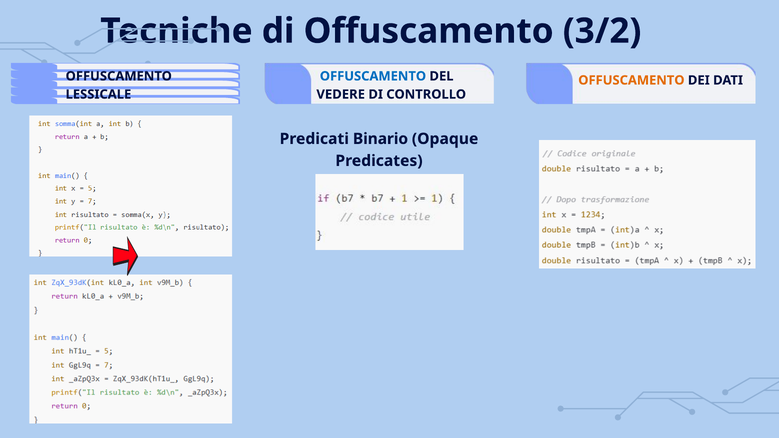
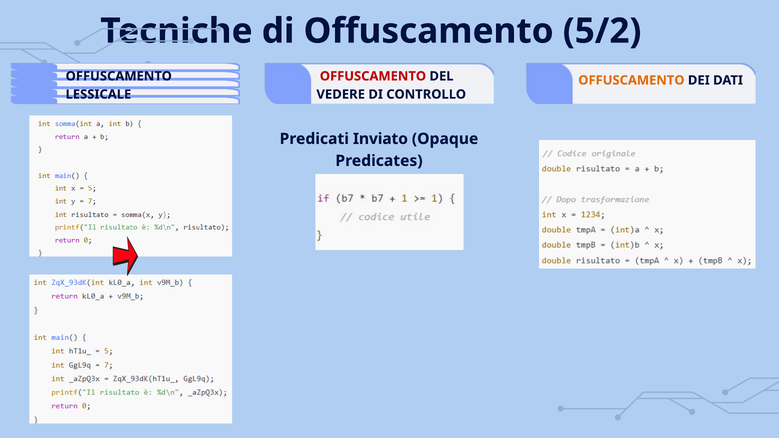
3/2: 3/2 -> 5/2
OFFUSCAMENTO at (373, 76) colour: blue -> red
Binario: Binario -> Inviato
